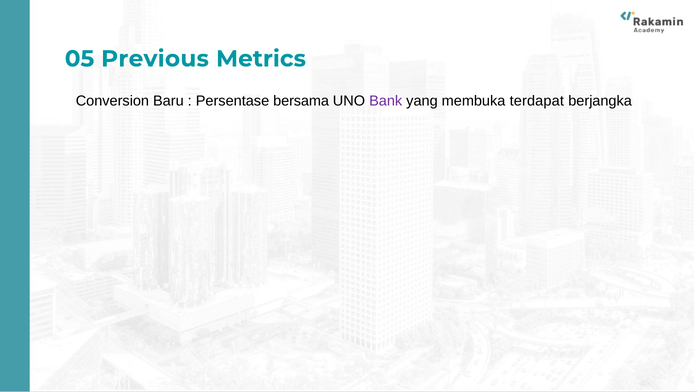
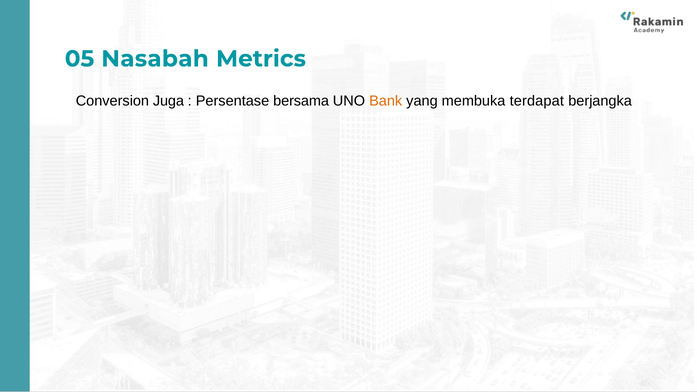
Previous: Previous -> Nasabah
Baru: Baru -> Juga
Bank colour: purple -> orange
